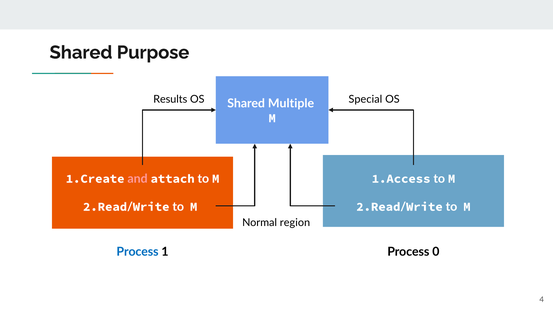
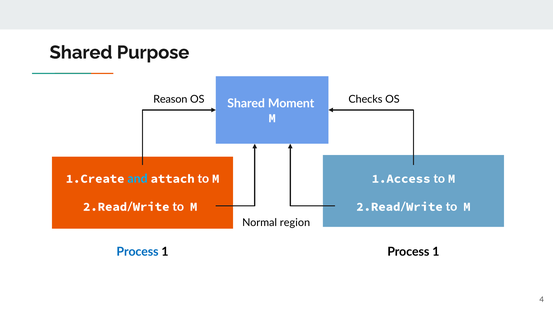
Results: Results -> Reason
Special: Special -> Checks
Multiple: Multiple -> Moment
and colour: pink -> light blue
1 Process 0: 0 -> 1
